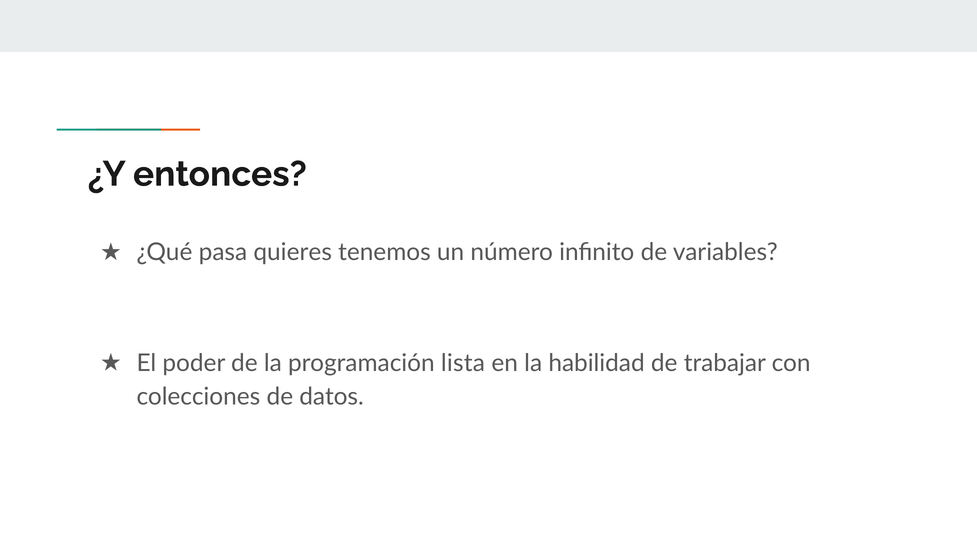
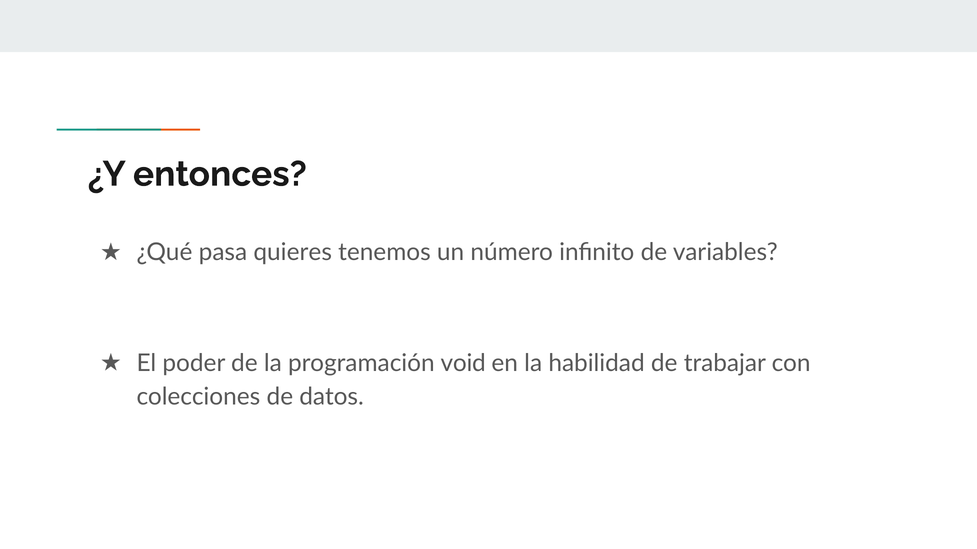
lista: lista -> void
